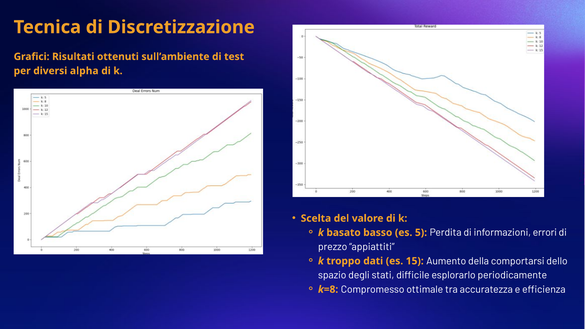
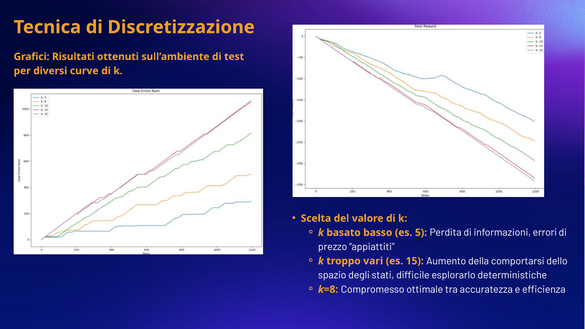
alpha: alpha -> curve
dati: dati -> vari
periodicamente: periodicamente -> deterministiche
